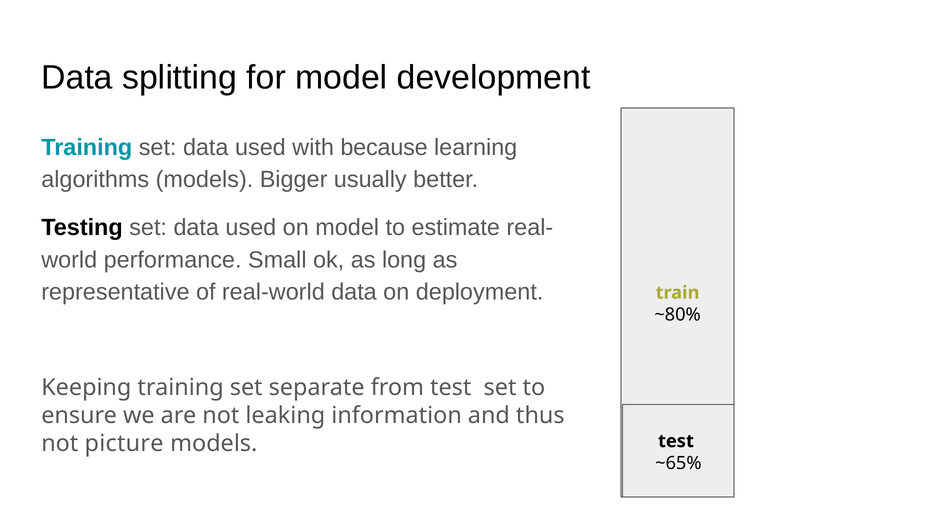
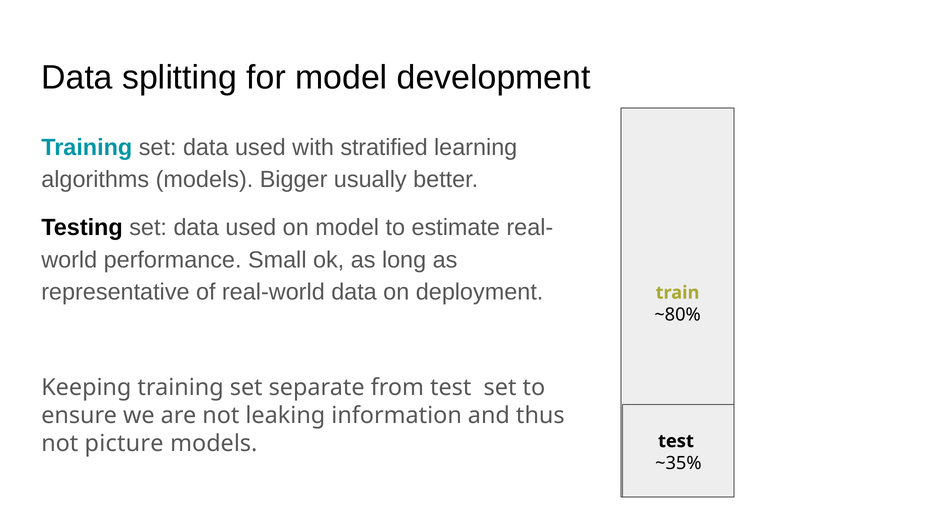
because: because -> stratified
~65%: ~65% -> ~35%
